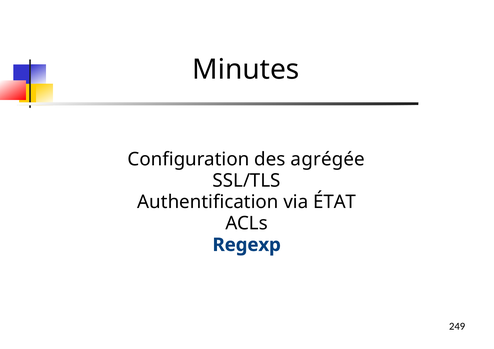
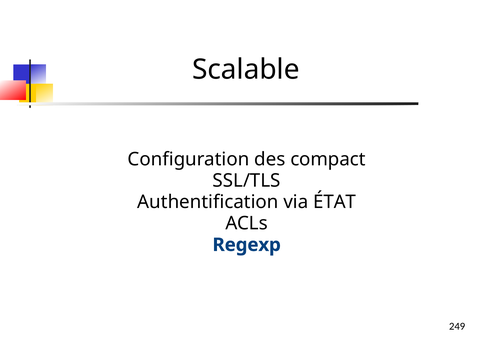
Minutes: Minutes -> Scalable
agrégée: agrégée -> compact
